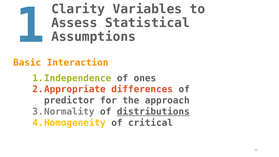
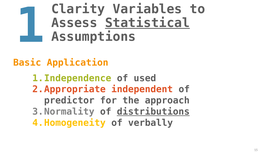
Statistical underline: none -> present
Interaction: Interaction -> Application
ones: ones -> used
differences: differences -> independent
critical: critical -> verbally
